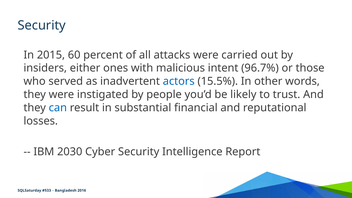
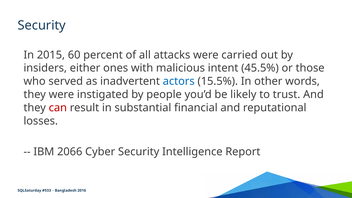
96.7%: 96.7% -> 45.5%
can colour: blue -> red
2030: 2030 -> 2066
